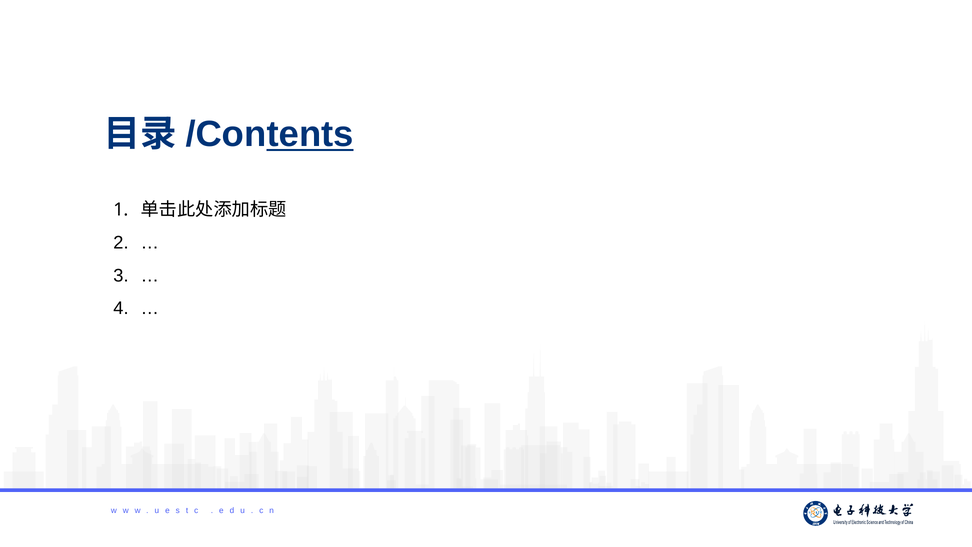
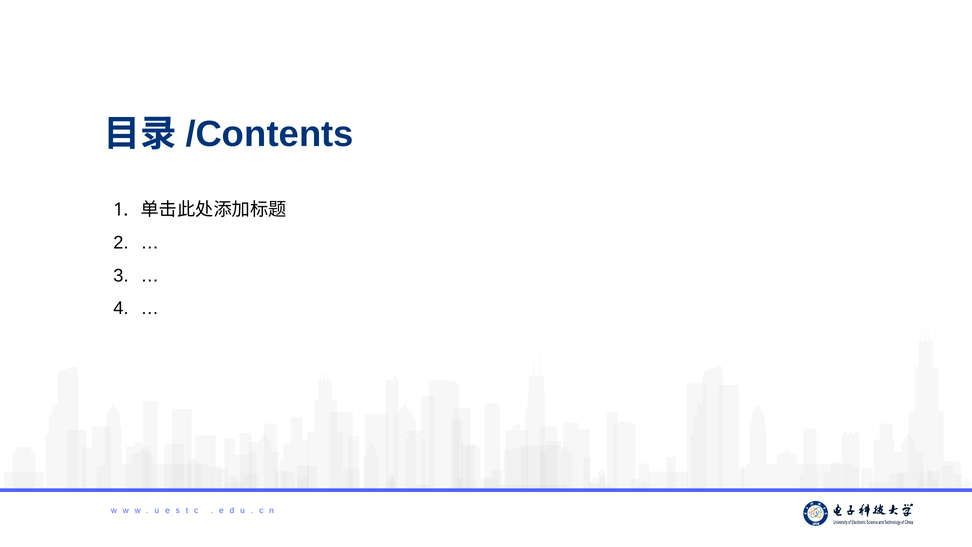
tents underline: present -> none
